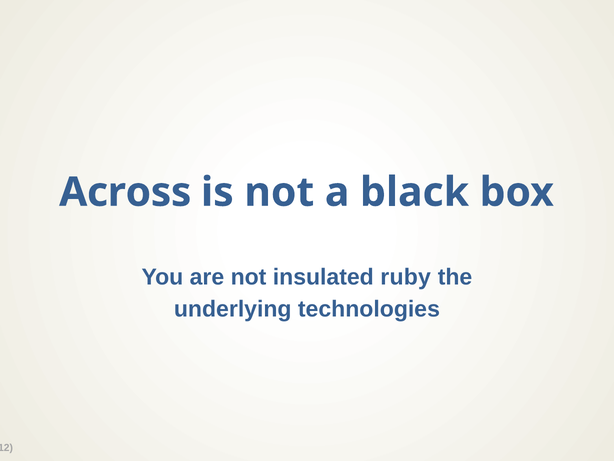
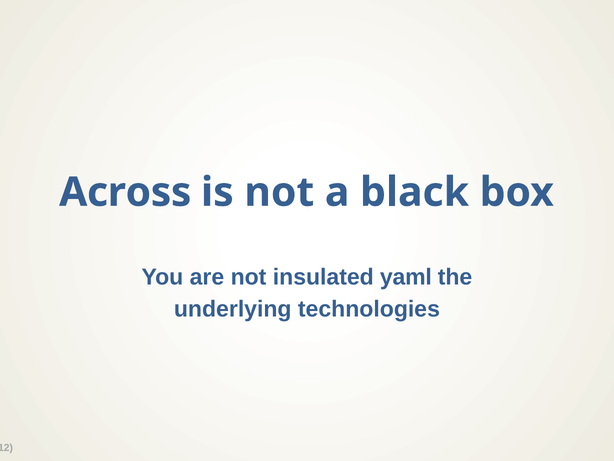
ruby: ruby -> yaml
